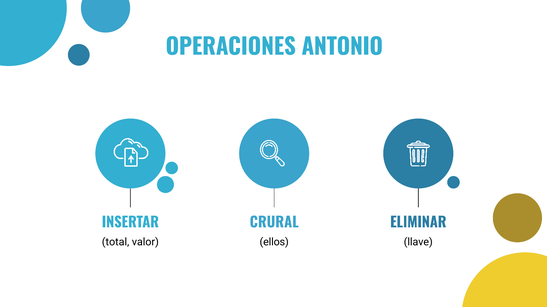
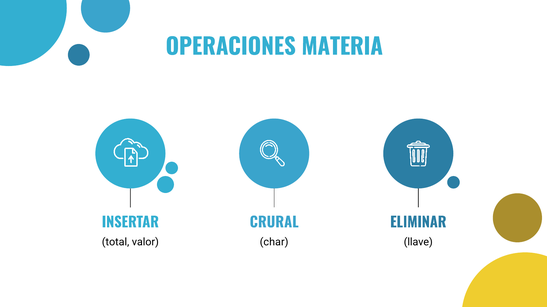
ANTONIO: ANTONIO -> MATERIA
ellos: ellos -> char
